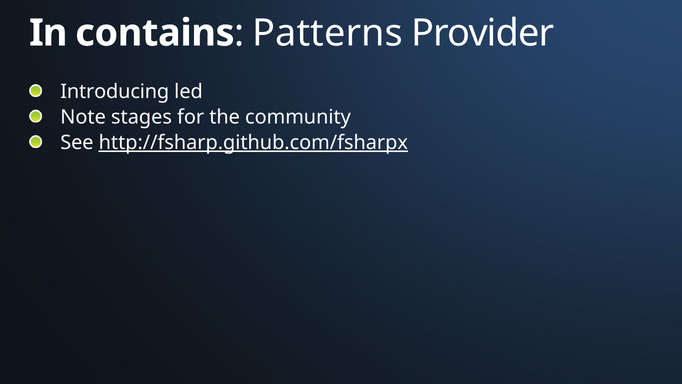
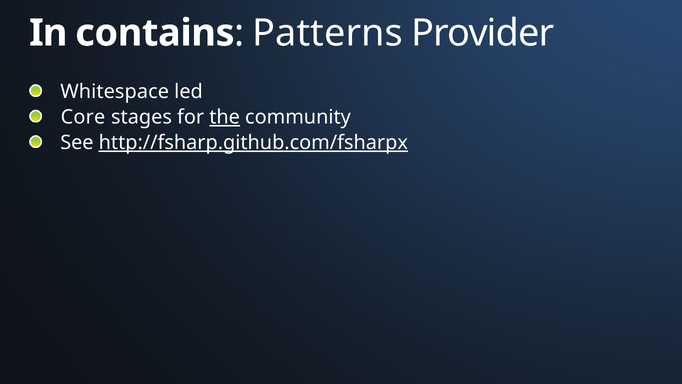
Introducing: Introducing -> Whitespace
Note: Note -> Core
the underline: none -> present
